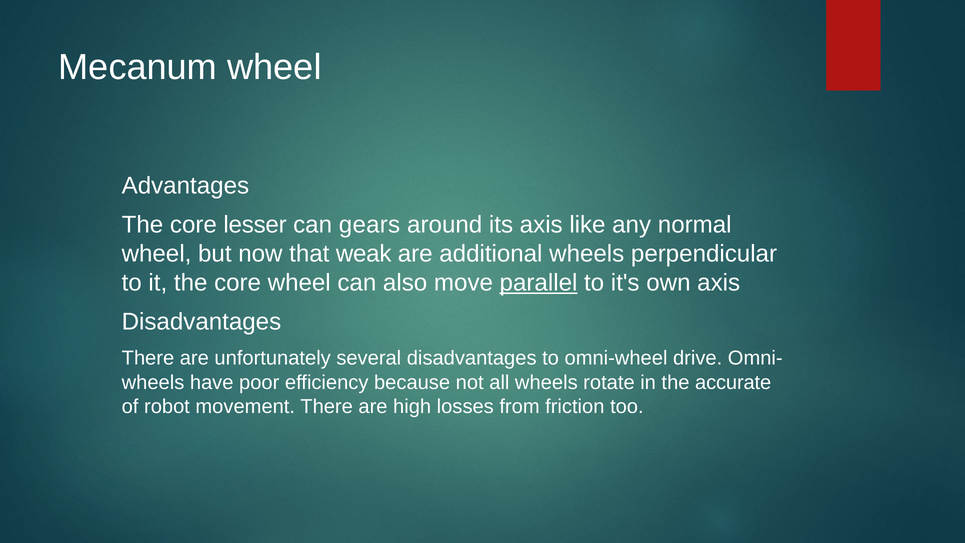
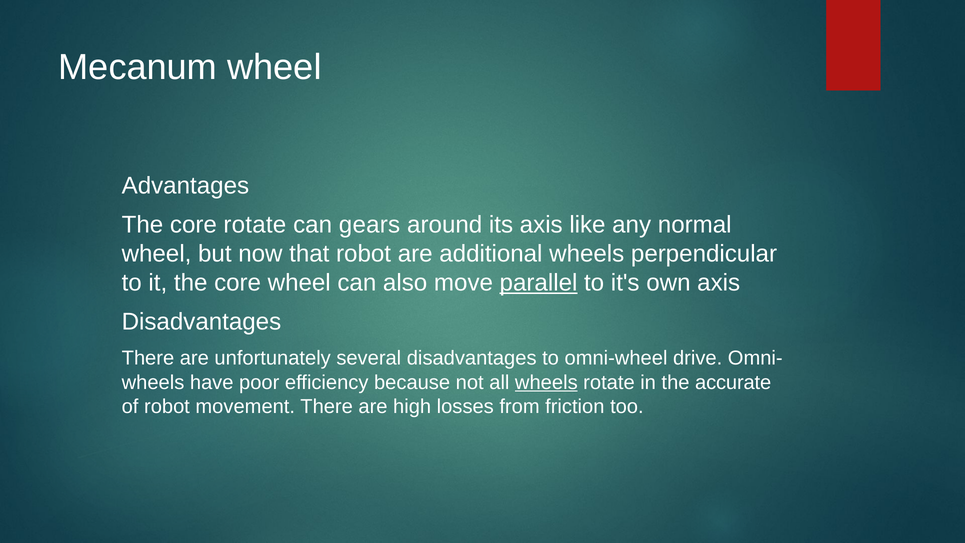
core lesser: lesser -> rotate
that weak: weak -> robot
wheels at (546, 382) underline: none -> present
